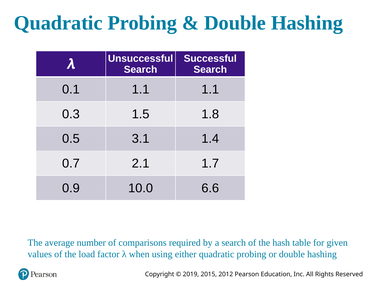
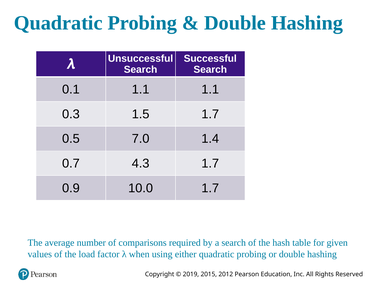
1.5 1.8: 1.8 -> 1.7
3.1: 3.1 -> 7.0
2.1: 2.1 -> 4.3
10.0 6.6: 6.6 -> 1.7
